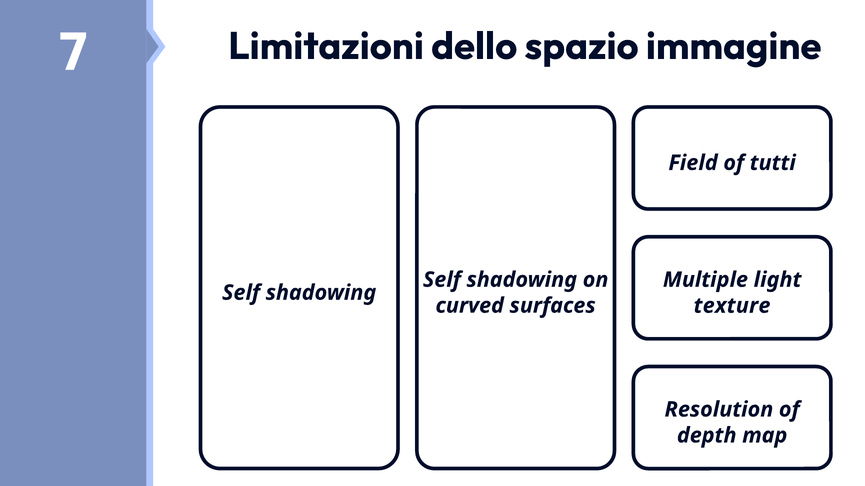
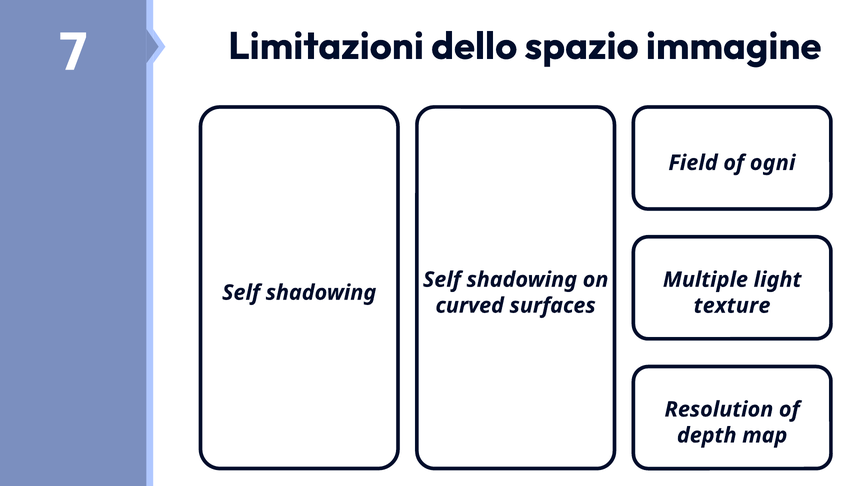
tutti: tutti -> ogni
